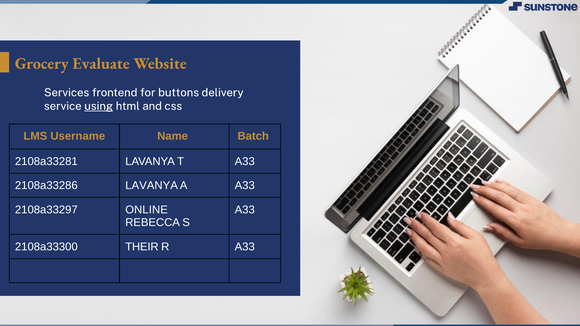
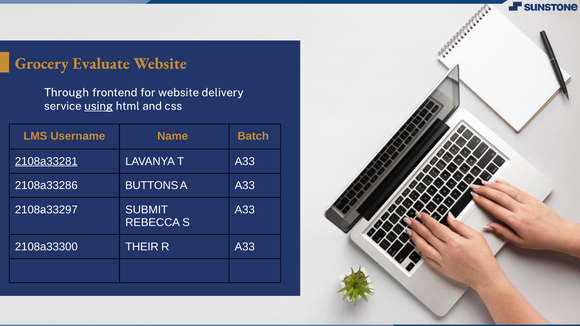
Services: Services -> Through
for buttons: buttons -> website
2108a33281 underline: none -> present
2108a33286 LAVANYA: LAVANYA -> BUTTONS
ONLINE: ONLINE -> SUBMIT
